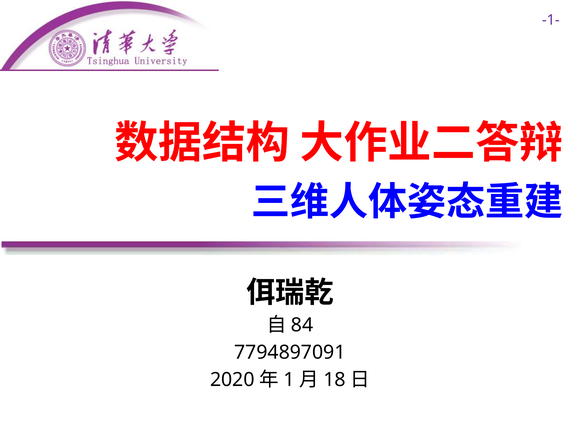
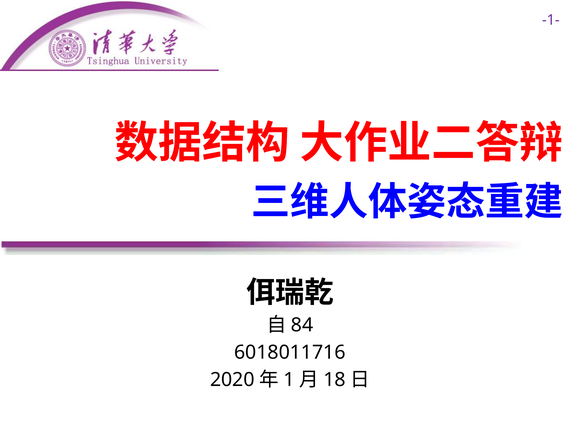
7794897091: 7794897091 -> 6018011716
